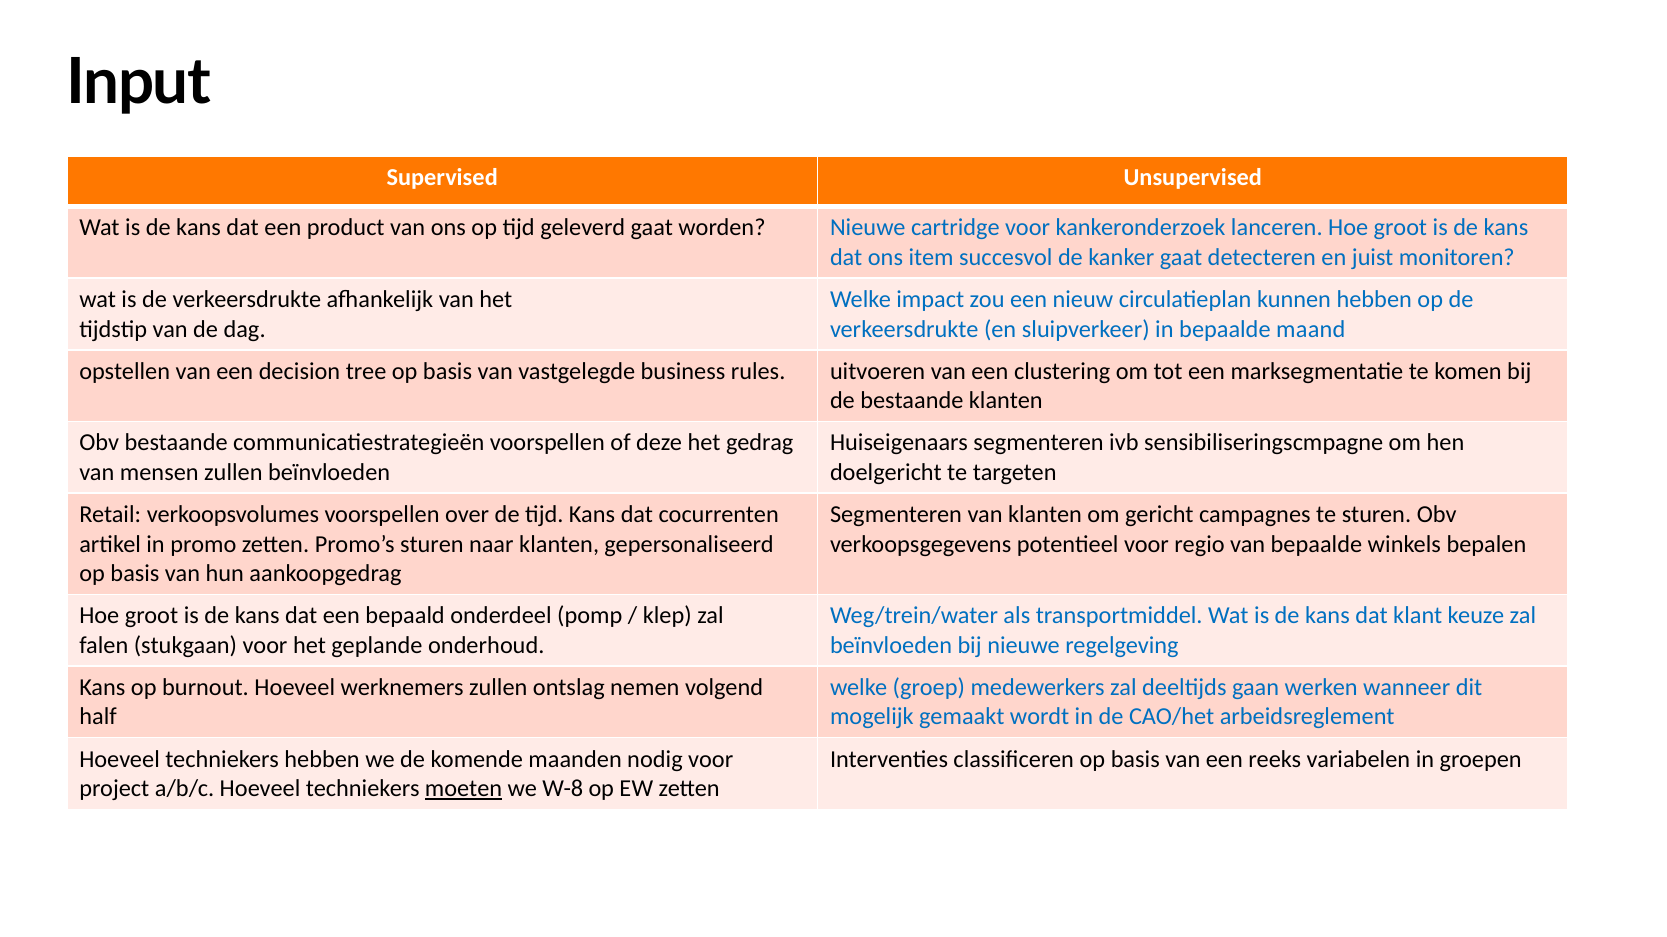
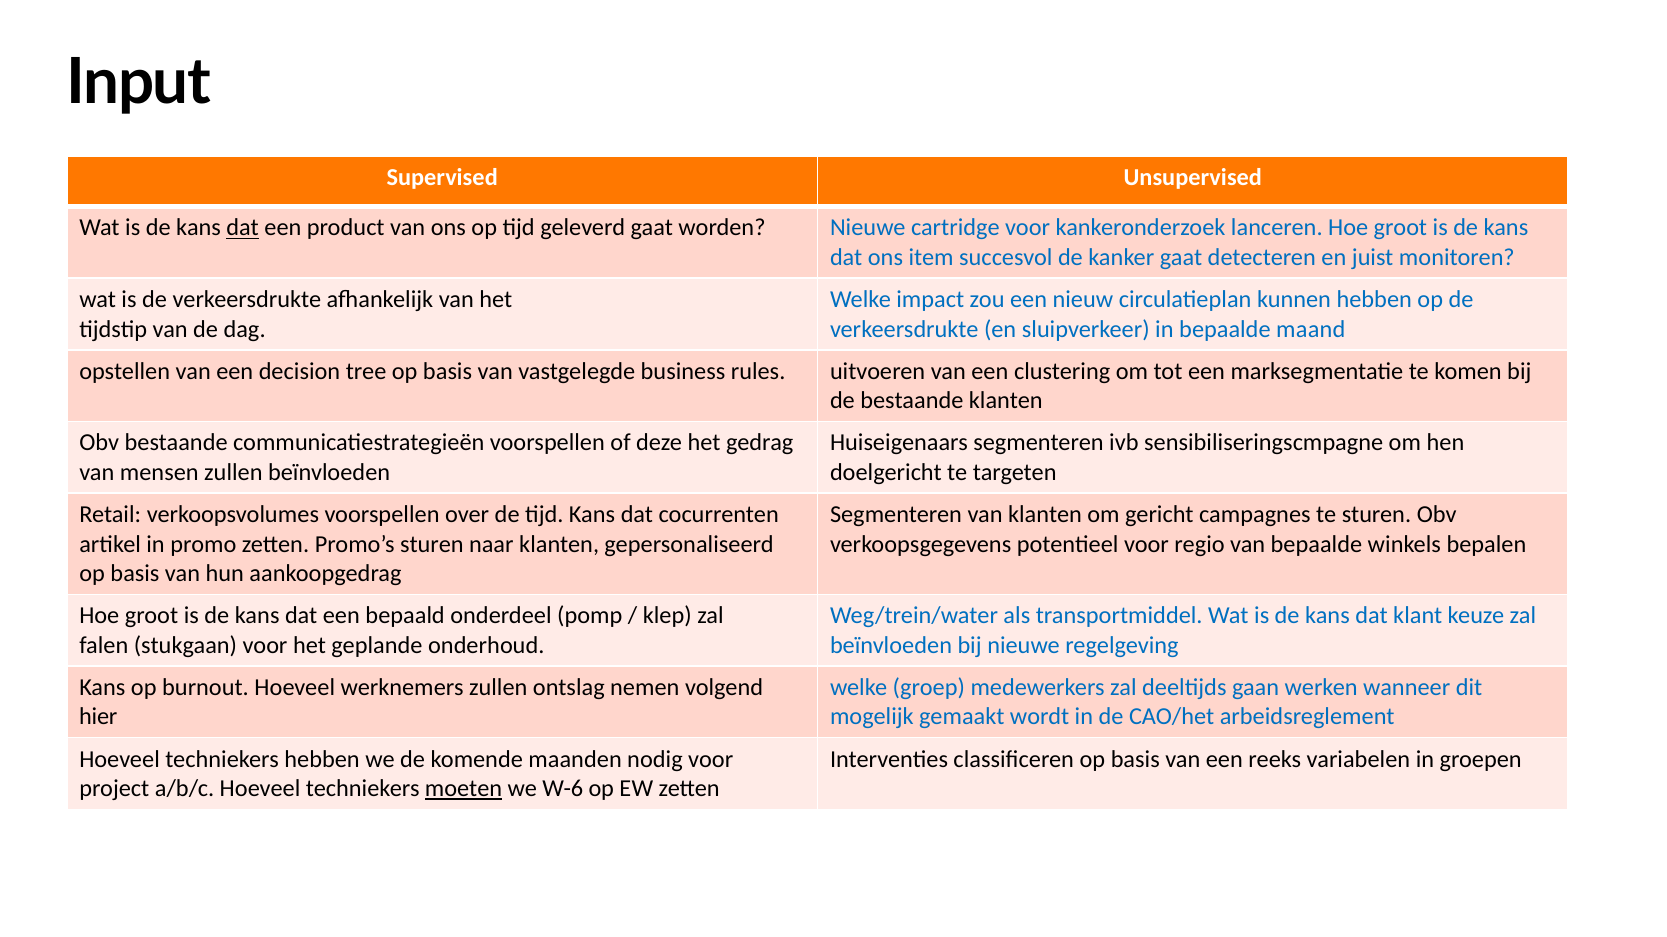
dat at (243, 228) underline: none -> present
half: half -> hier
W-8: W-8 -> W-6
